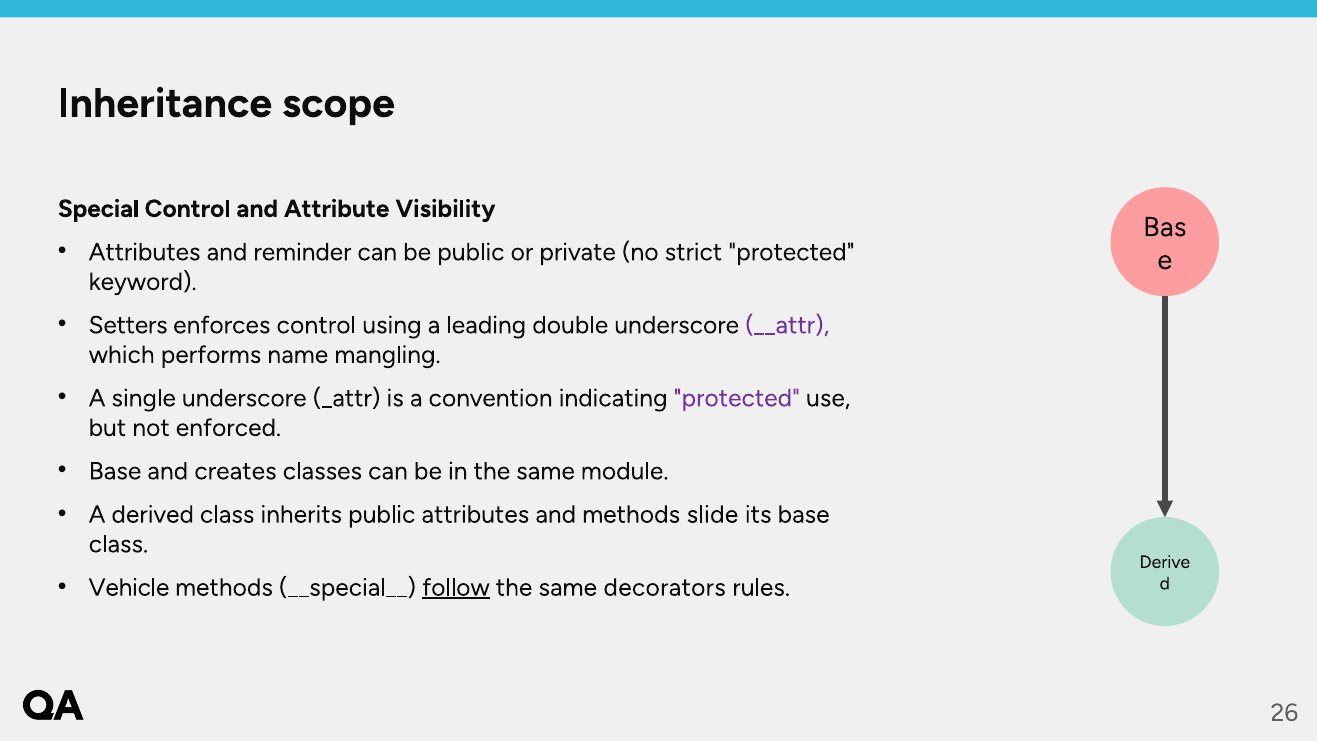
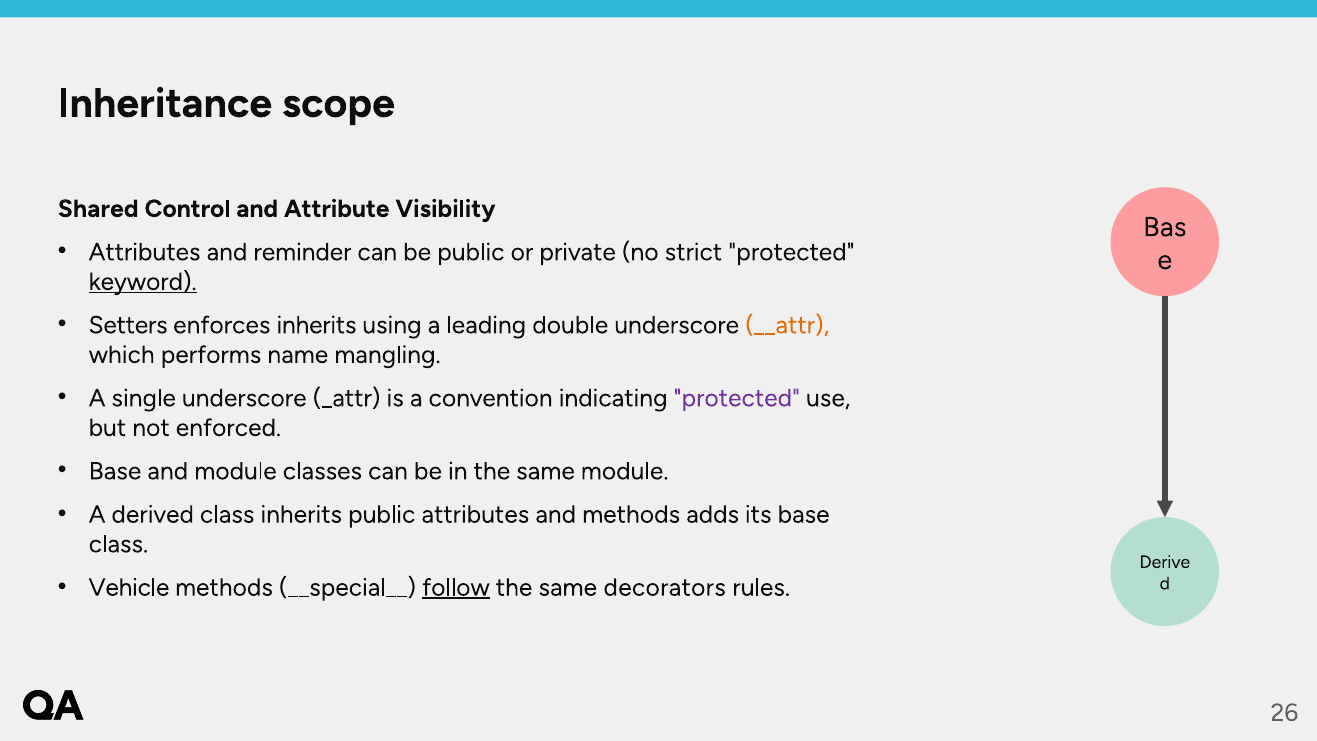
Special: Special -> Shared
keyword underline: none -> present
enforces control: control -> inherits
__attr colour: purple -> orange
and creates: creates -> module
slide: slide -> adds
